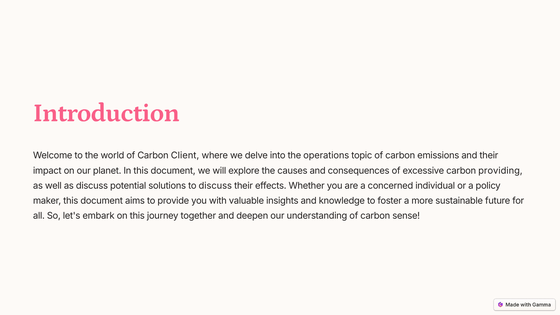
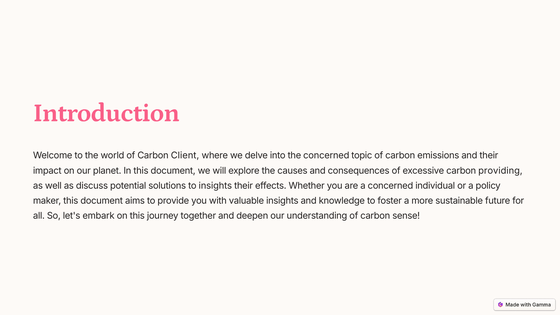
the operations: operations -> concerned
to discuss: discuss -> insights
